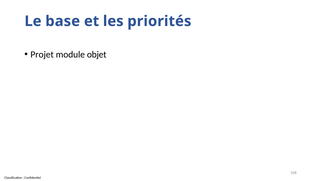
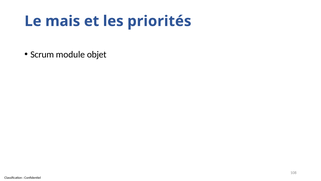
base: base -> mais
Projet: Projet -> Scrum
